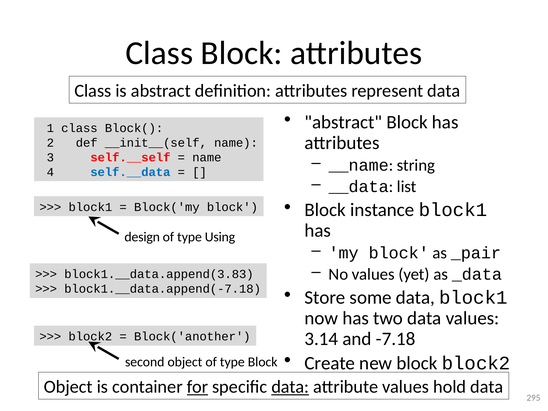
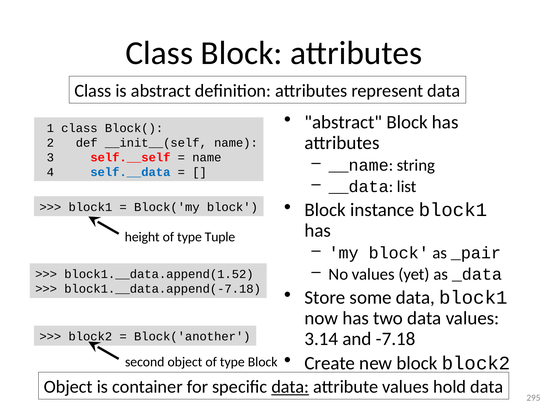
design: design -> height
Using: Using -> Tuple
block1.__data.append(3.83: block1.__data.append(3.83 -> block1.__data.append(1.52
for underline: present -> none
